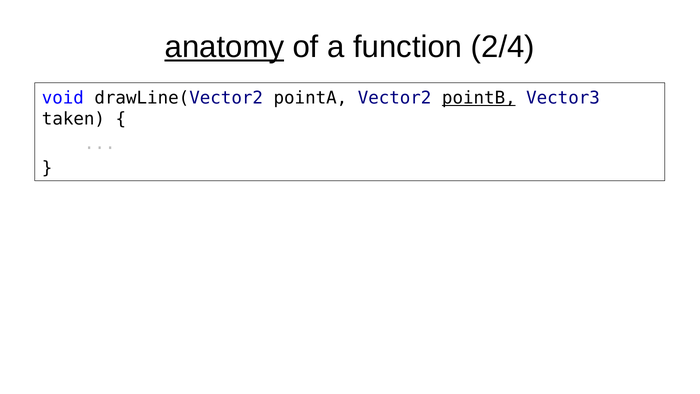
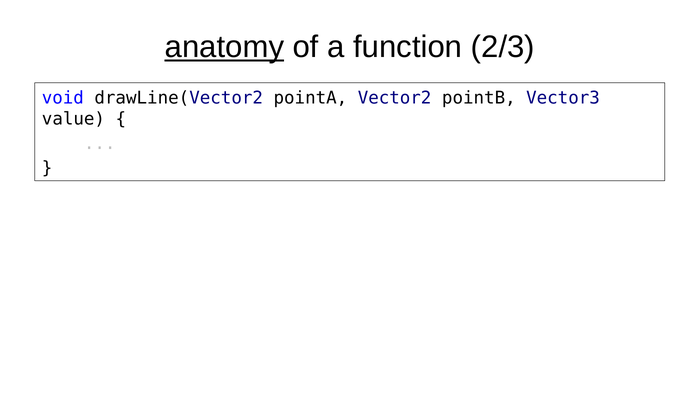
2/4: 2/4 -> 2/3
pointB underline: present -> none
taken: taken -> value
